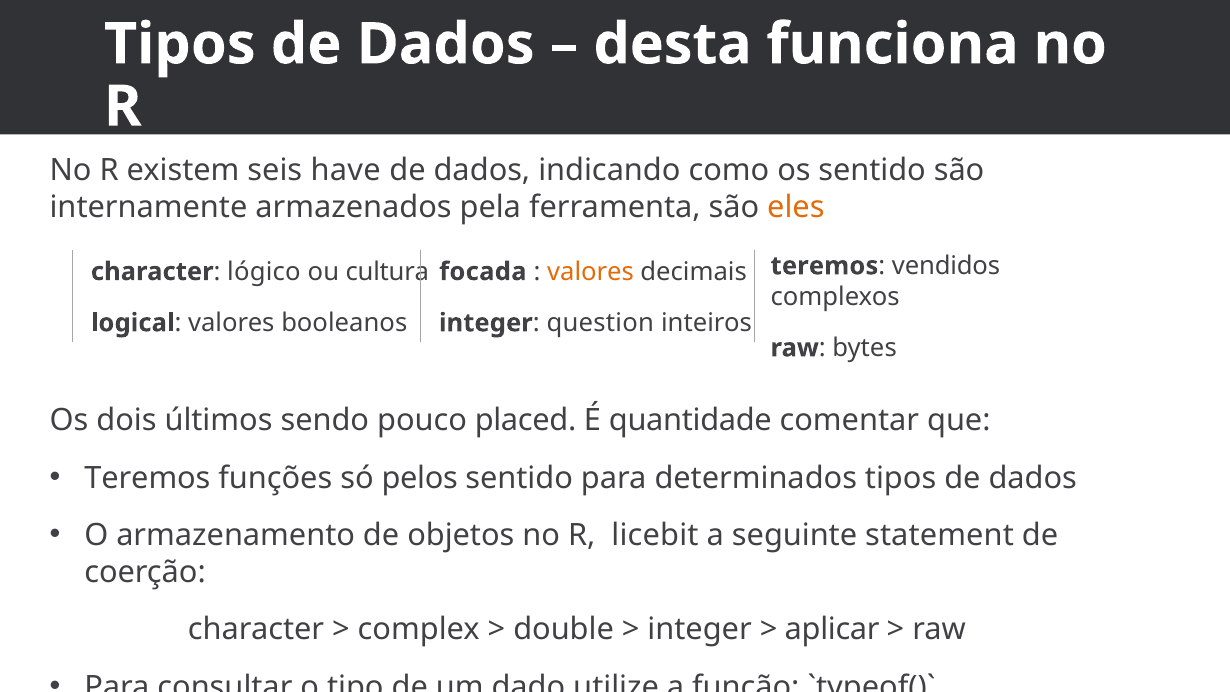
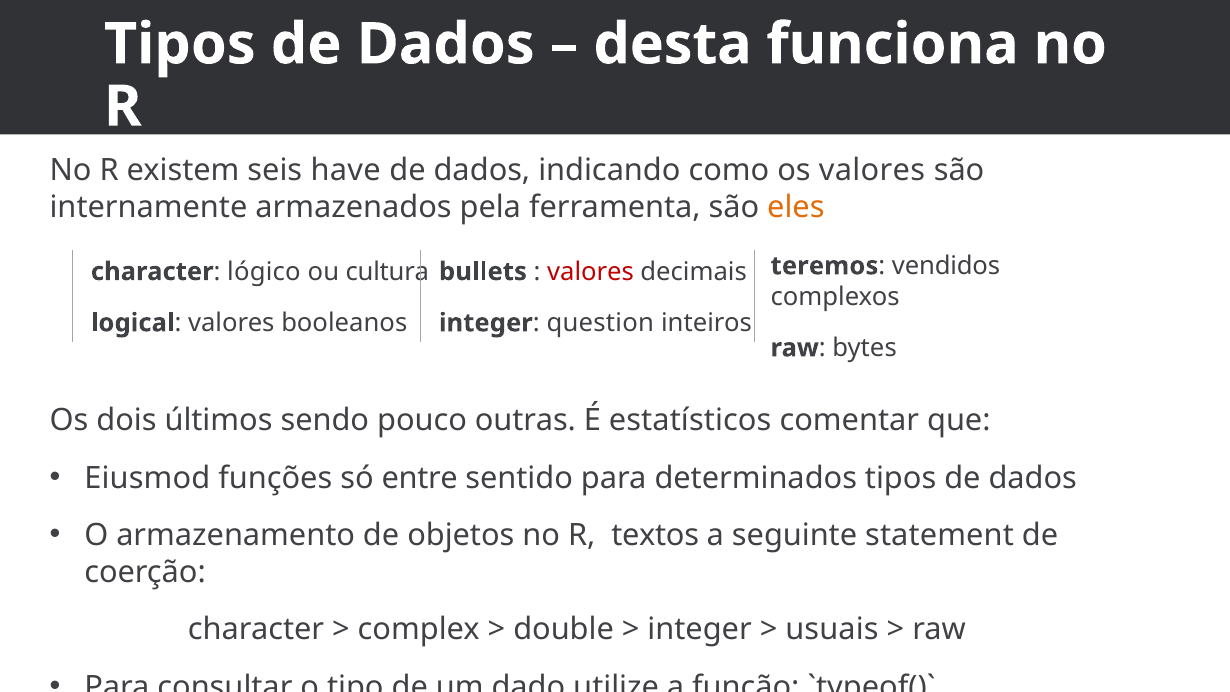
os sentido: sentido -> valores
focada: focada -> bullets
valores at (591, 272) colour: orange -> red
placed: placed -> outras
quantidade: quantidade -> estatísticos
Teremos at (147, 478): Teremos -> Eiusmod
pelos: pelos -> entre
licebit: licebit -> textos
aplicar: aplicar -> usuais
